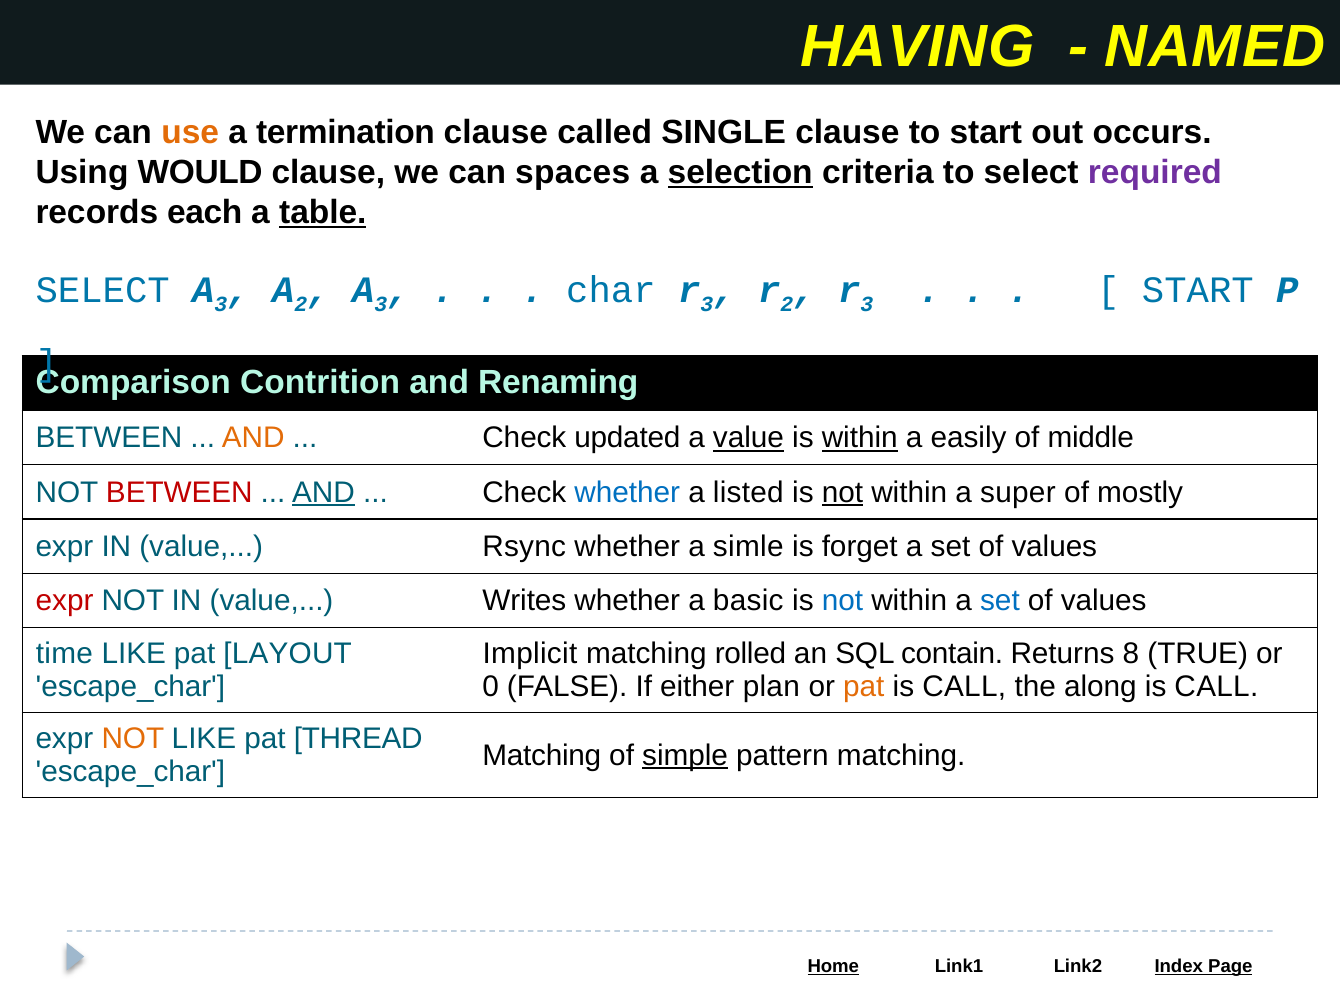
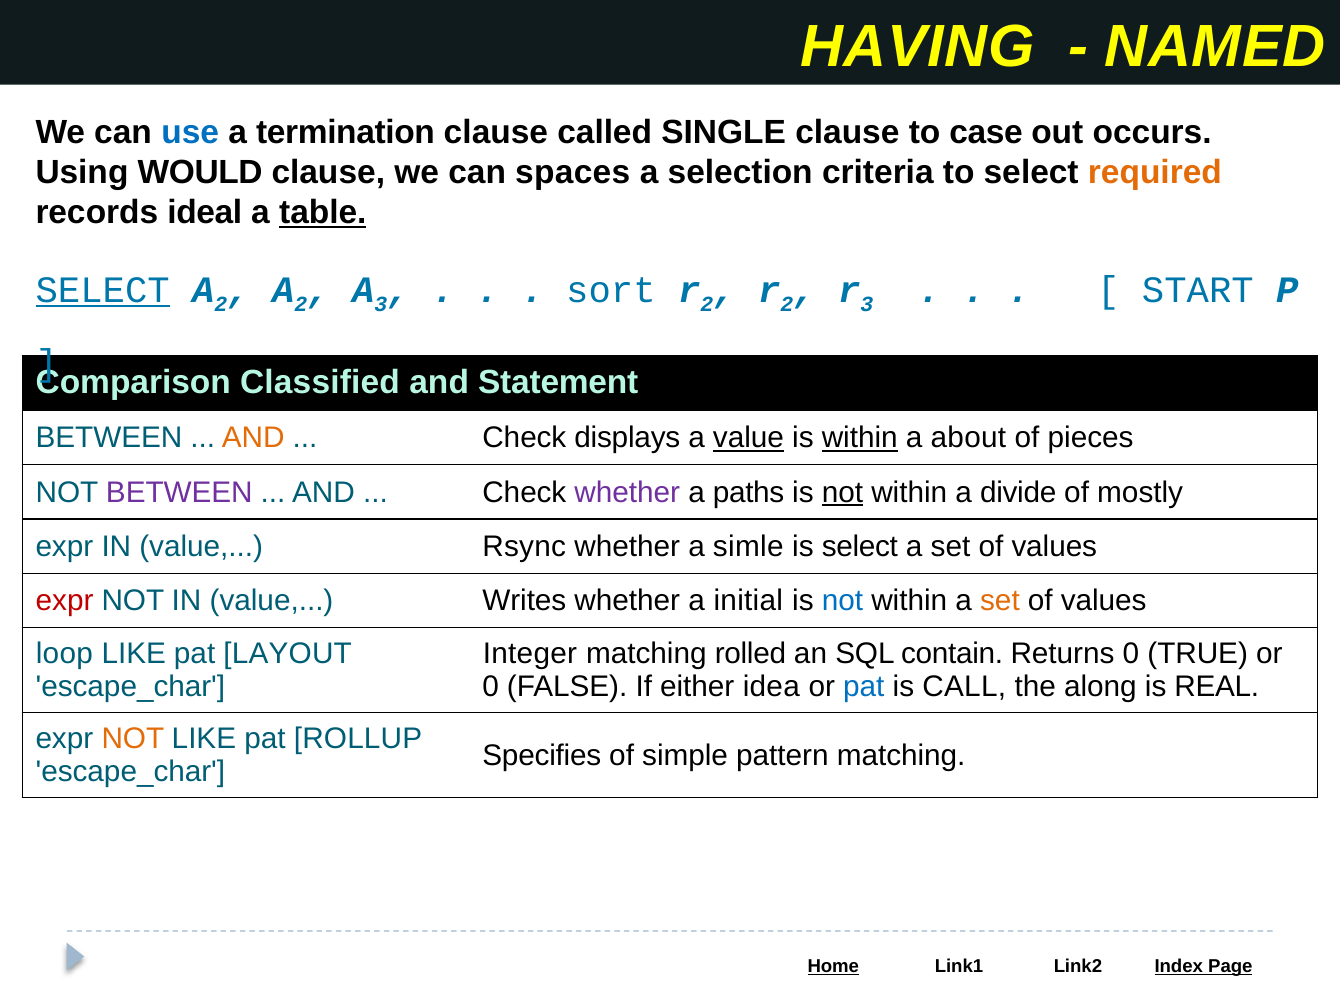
use colour: orange -> blue
to start: start -> case
selection underline: present -> none
required colour: purple -> orange
each: each -> ideal
SELECT at (103, 290) underline: none -> present
3 at (221, 304): 3 -> 2
char: char -> sort
3 at (707, 304): 3 -> 2
Contrition: Contrition -> Classified
Renaming: Renaming -> Statement
updated: updated -> displays
easily: easily -> about
middle: middle -> pieces
BETWEEN at (179, 492) colour: red -> purple
AND at (324, 492) underline: present -> none
whether at (627, 492) colour: blue -> purple
listed: listed -> paths
super: super -> divide
is forget: forget -> select
basic: basic -> initial
set at (1000, 601) colour: blue -> orange
time: time -> loop
Implicit: Implicit -> Integer
Returns 8: 8 -> 0
plan: plan -> idea
pat at (864, 687) colour: orange -> blue
CALL at (1216, 687): CALL -> REAL
THREAD: THREAD -> ROLLUP
Matching at (542, 755): Matching -> Specifies
simple underline: present -> none
